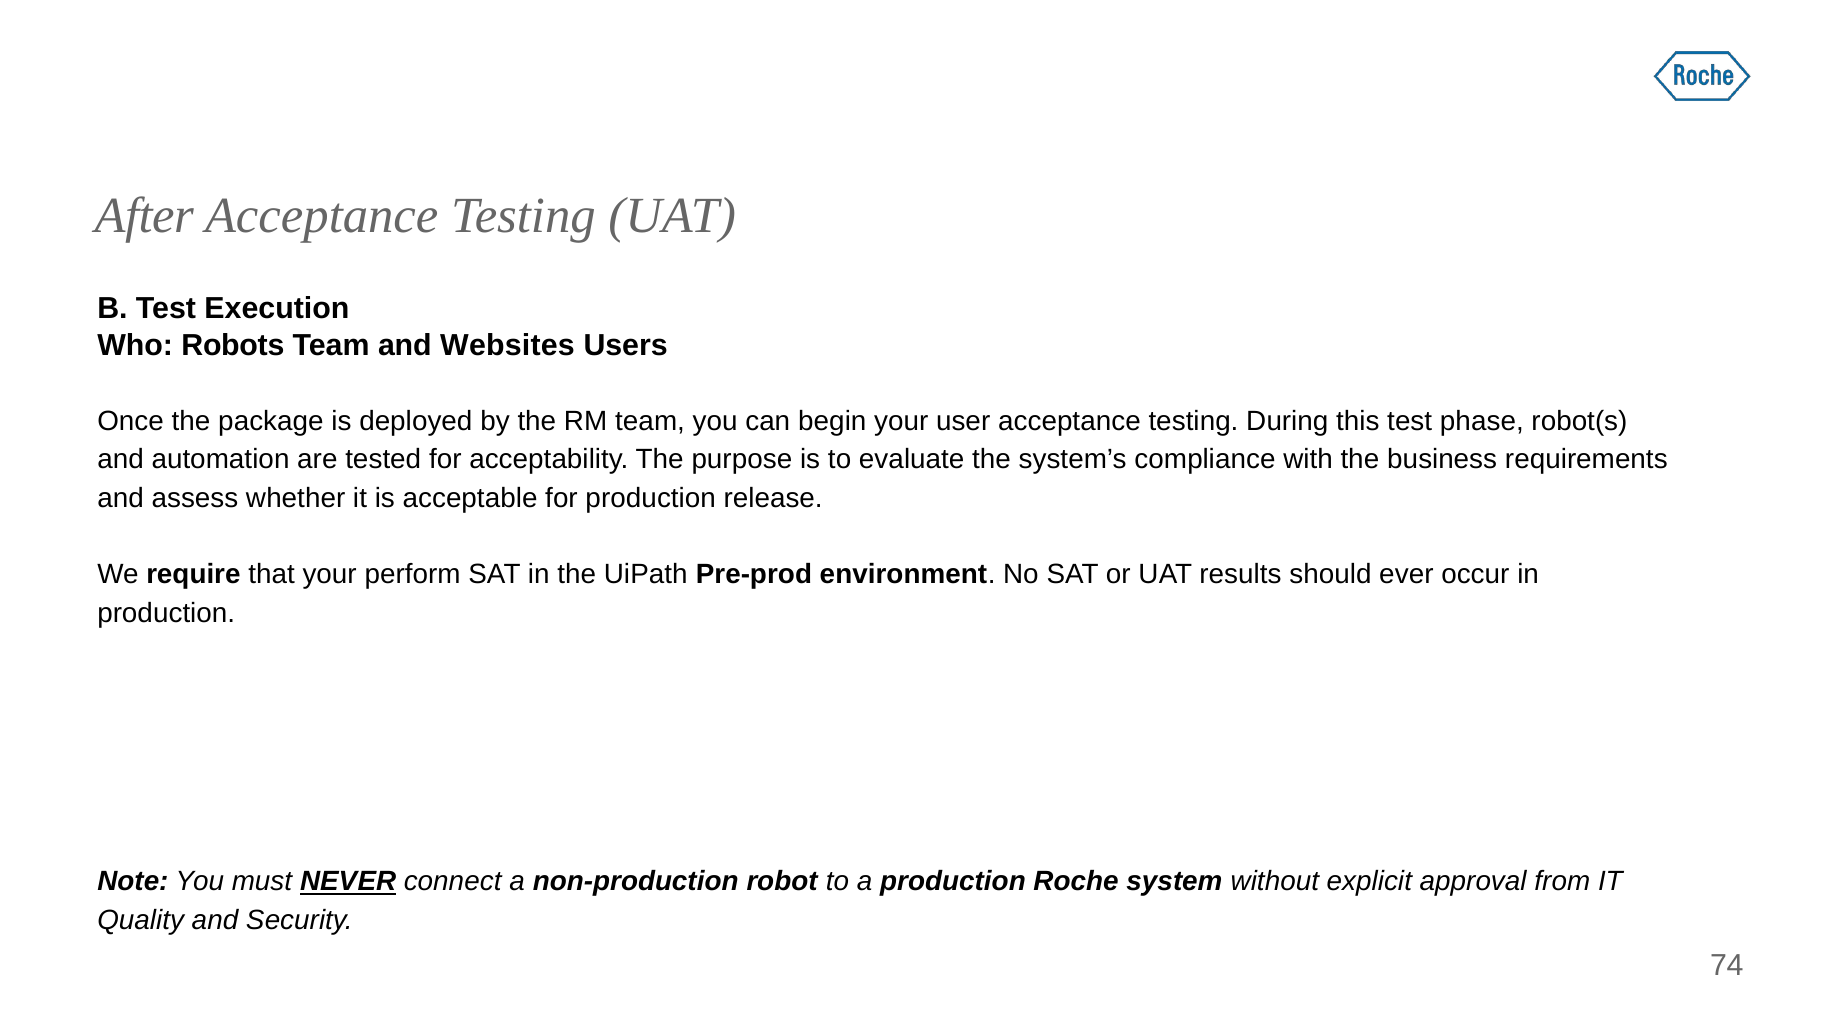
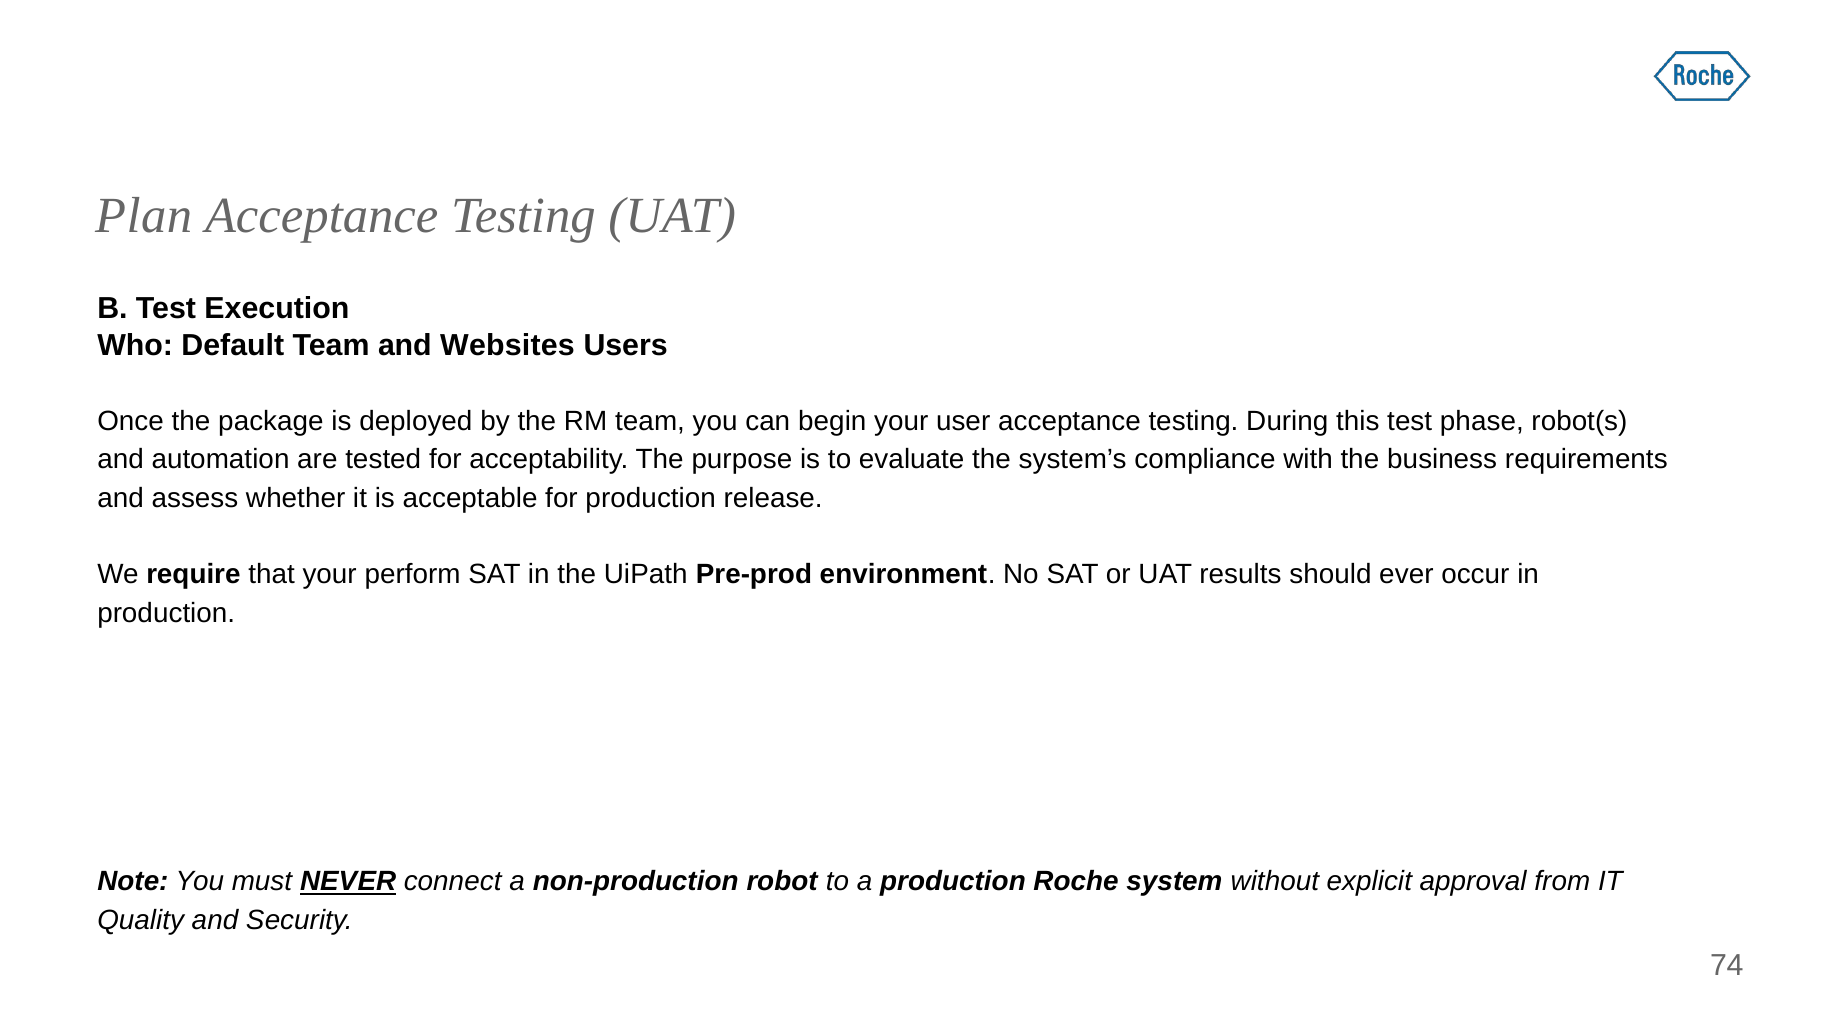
After: After -> Plan
Robots: Robots -> Default
